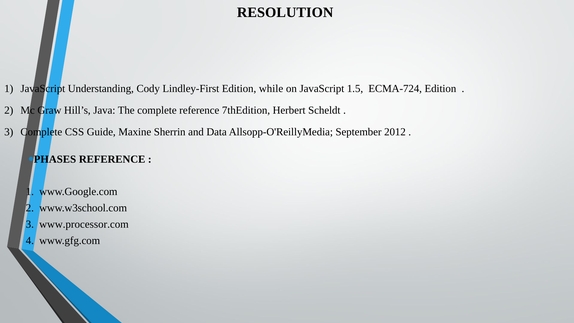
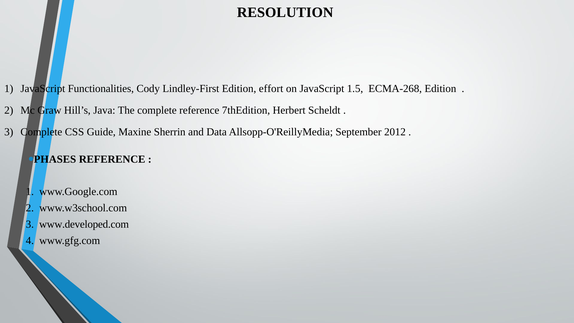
Understanding: Understanding -> Functionalities
while: while -> effort
ECMA-724: ECMA-724 -> ECMA-268
www.processor.com: www.processor.com -> www.developed.com
